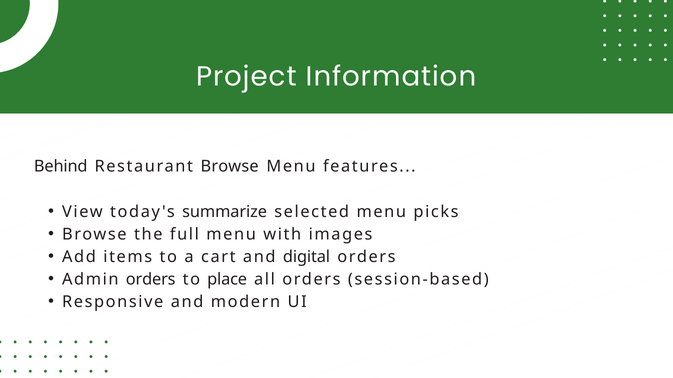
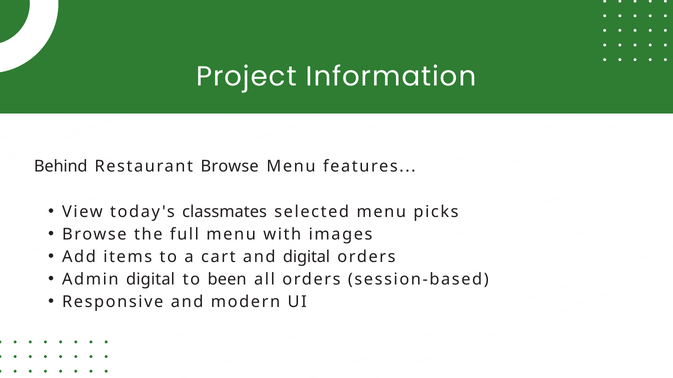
summarize: summarize -> classmates
Admin orders: orders -> digital
place: place -> been
